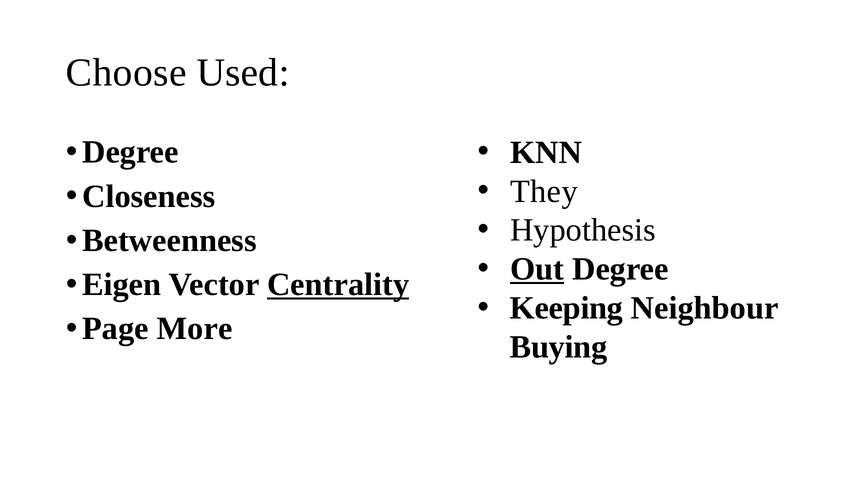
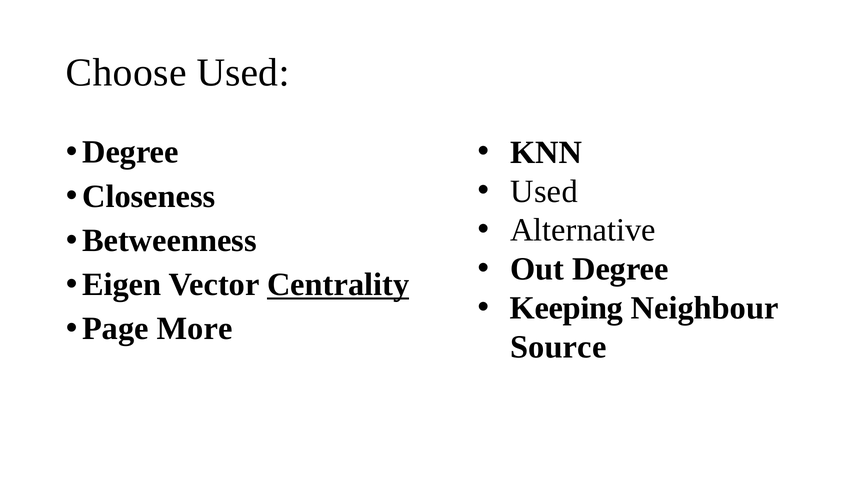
They at (544, 191): They -> Used
Hypothesis: Hypothesis -> Alternative
Out underline: present -> none
Buying: Buying -> Source
